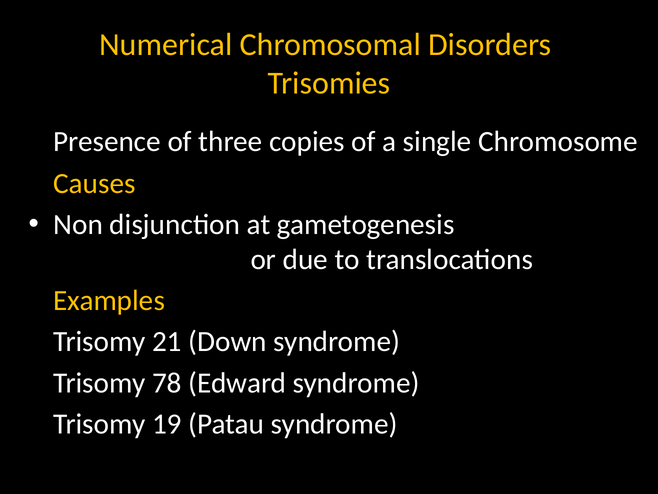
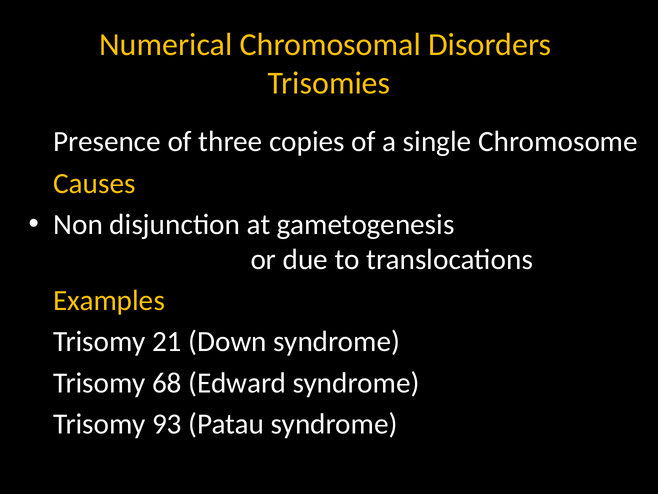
78: 78 -> 68
19: 19 -> 93
